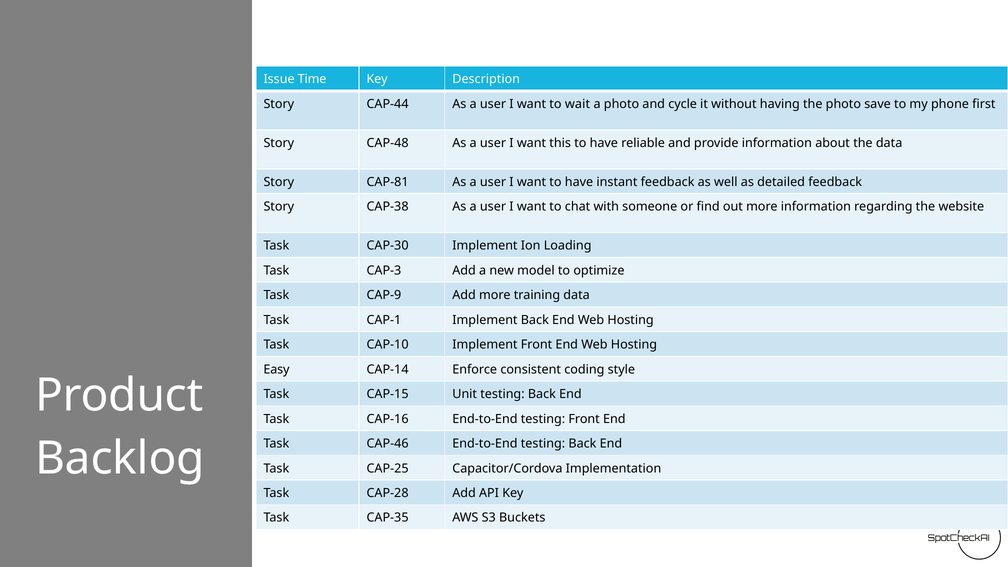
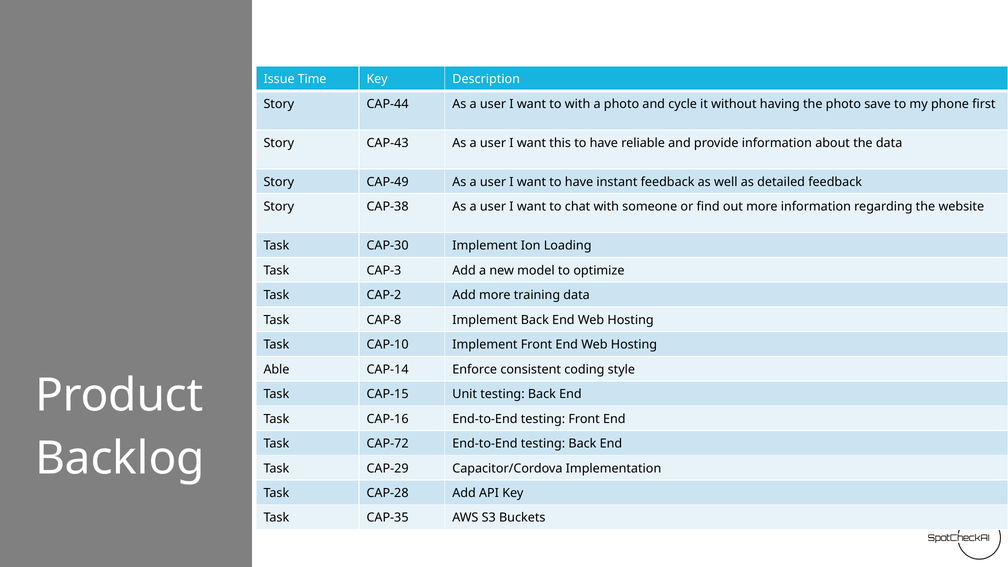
to wait: wait -> with
CAP-48: CAP-48 -> CAP-43
CAP-81: CAP-81 -> CAP-49
CAP-9: CAP-9 -> CAP-2
CAP-1: CAP-1 -> CAP-8
Easy: Easy -> Able
CAP-46: CAP-46 -> CAP-72
CAP-25: CAP-25 -> CAP-29
